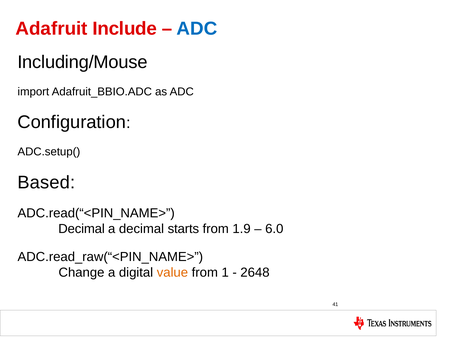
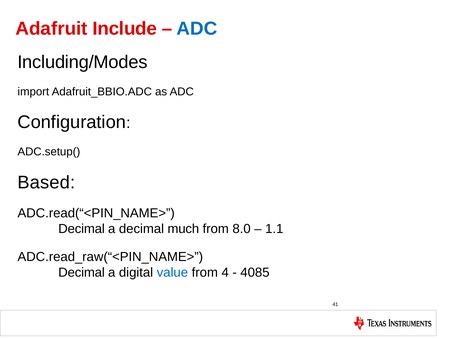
Including/Mouse: Including/Mouse -> Including/Modes
starts: starts -> much
1.9: 1.9 -> 8.0
6.0: 6.0 -> 1.1
Change at (81, 273): Change -> Decimal
value colour: orange -> blue
1: 1 -> 4
2648: 2648 -> 4085
